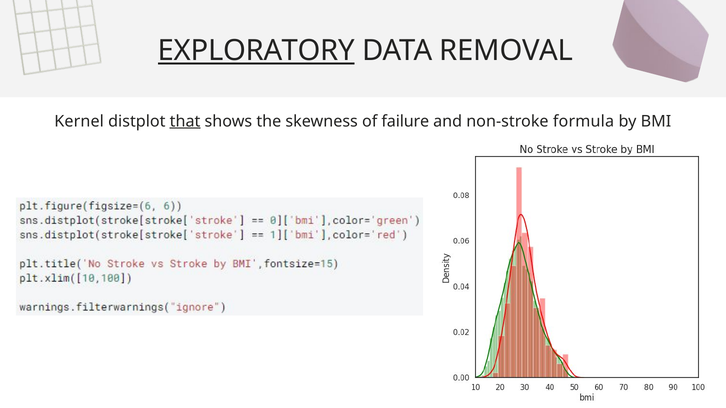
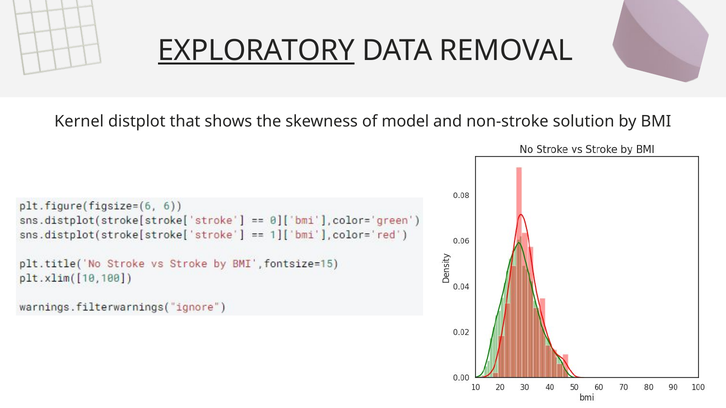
that underline: present -> none
failure: failure -> model
formula: formula -> solution
